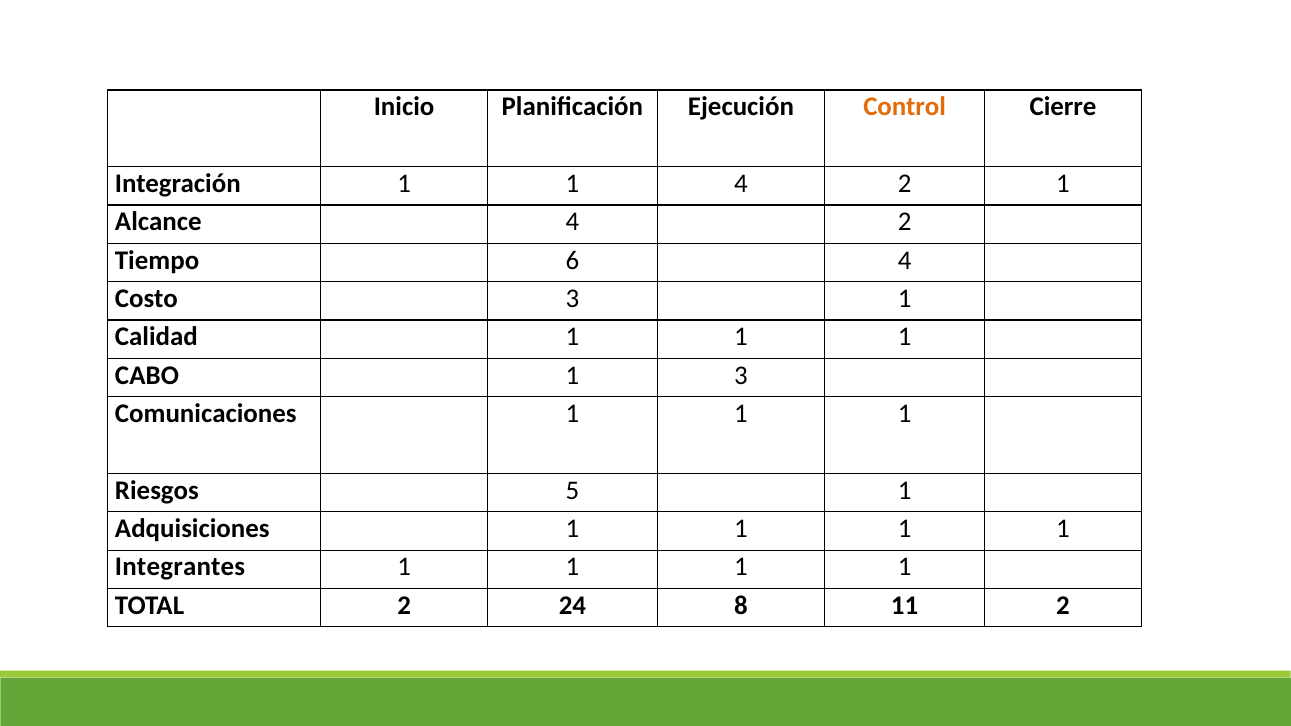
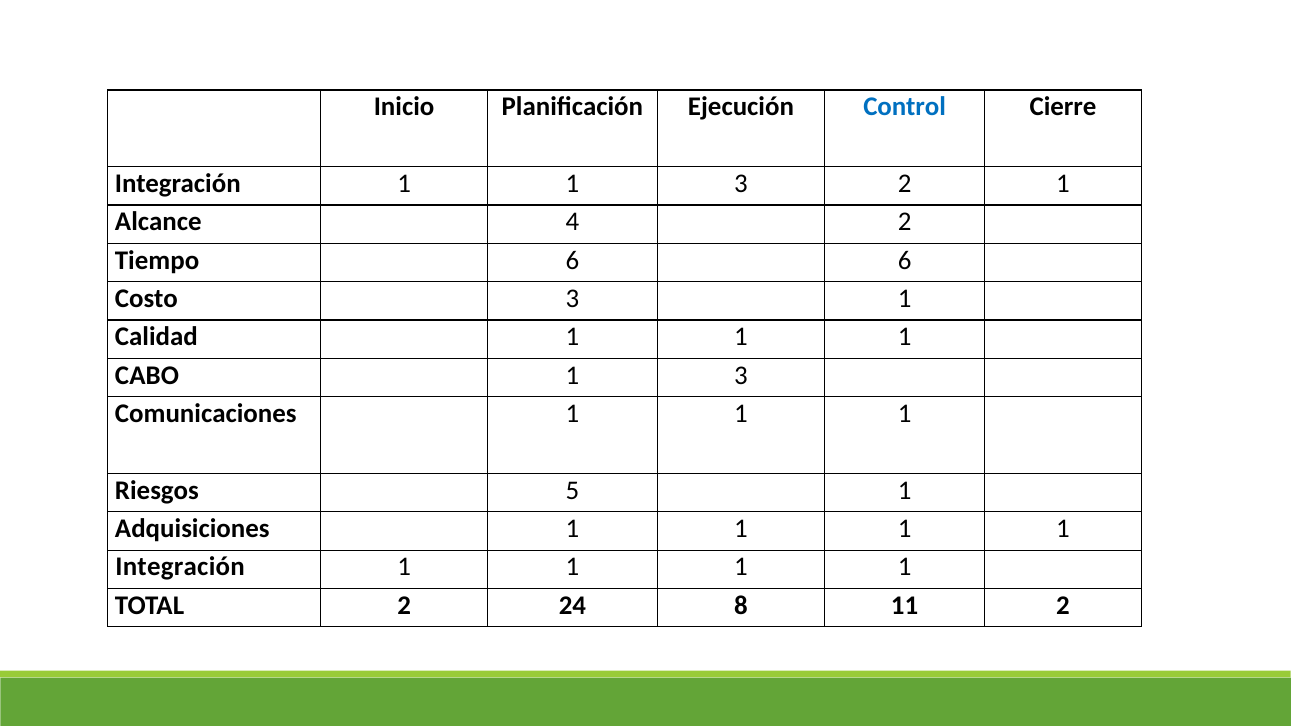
Control colour: orange -> blue
1 1 4: 4 -> 3
6 4: 4 -> 6
Integrantes at (180, 567): Integrantes -> Integración
